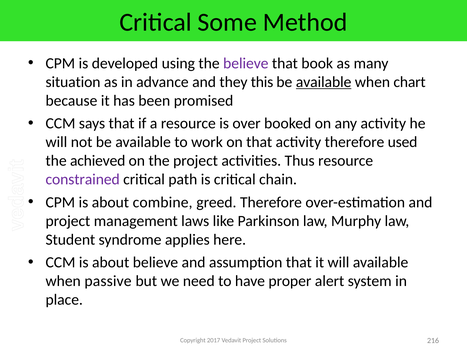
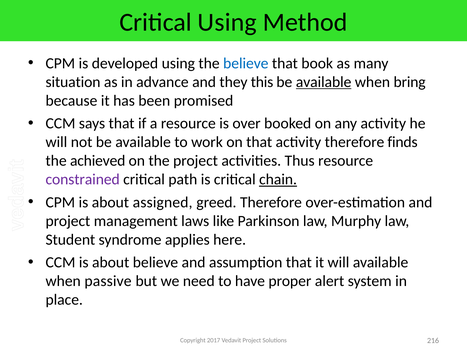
Critical Some: Some -> Using
believe at (246, 63) colour: purple -> blue
chart: chart -> bring
used: used -> finds
chain underline: none -> present
combine: combine -> assigned
